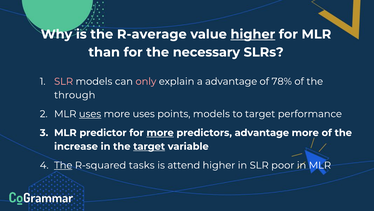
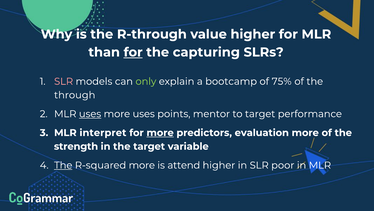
R-average: R-average -> R-through
higher at (253, 34) underline: present -> none
for at (133, 52) underline: none -> present
necessary: necessary -> capturing
only colour: pink -> light green
a advantage: advantage -> bootcamp
78%: 78% -> 75%
points models: models -> mentor
predictor: predictor -> interpret
predictors advantage: advantage -> evaluation
increase: increase -> strength
target at (149, 146) underline: present -> none
R-squared tasks: tasks -> more
